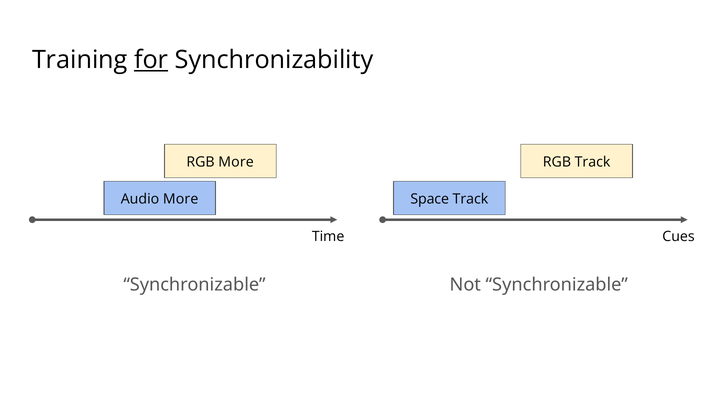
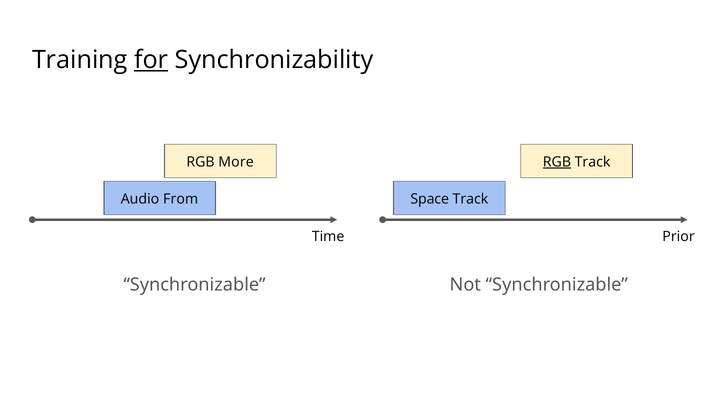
RGB at (557, 162) underline: none -> present
Audio More: More -> From
Cues: Cues -> Prior
